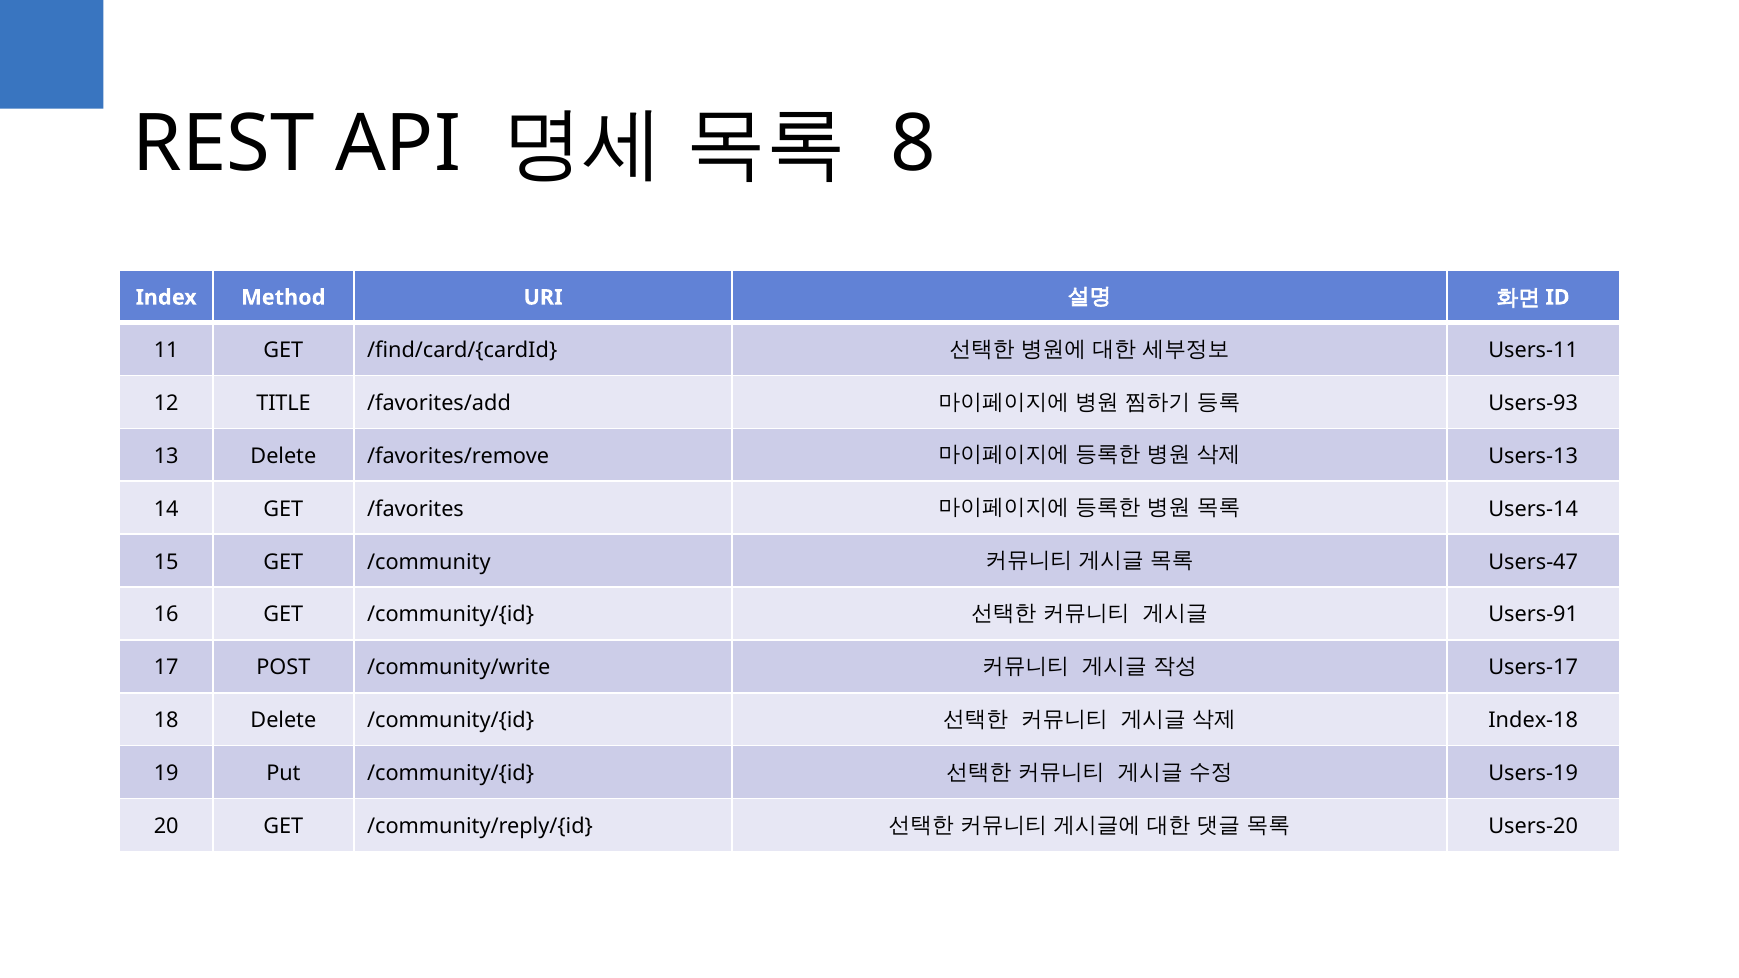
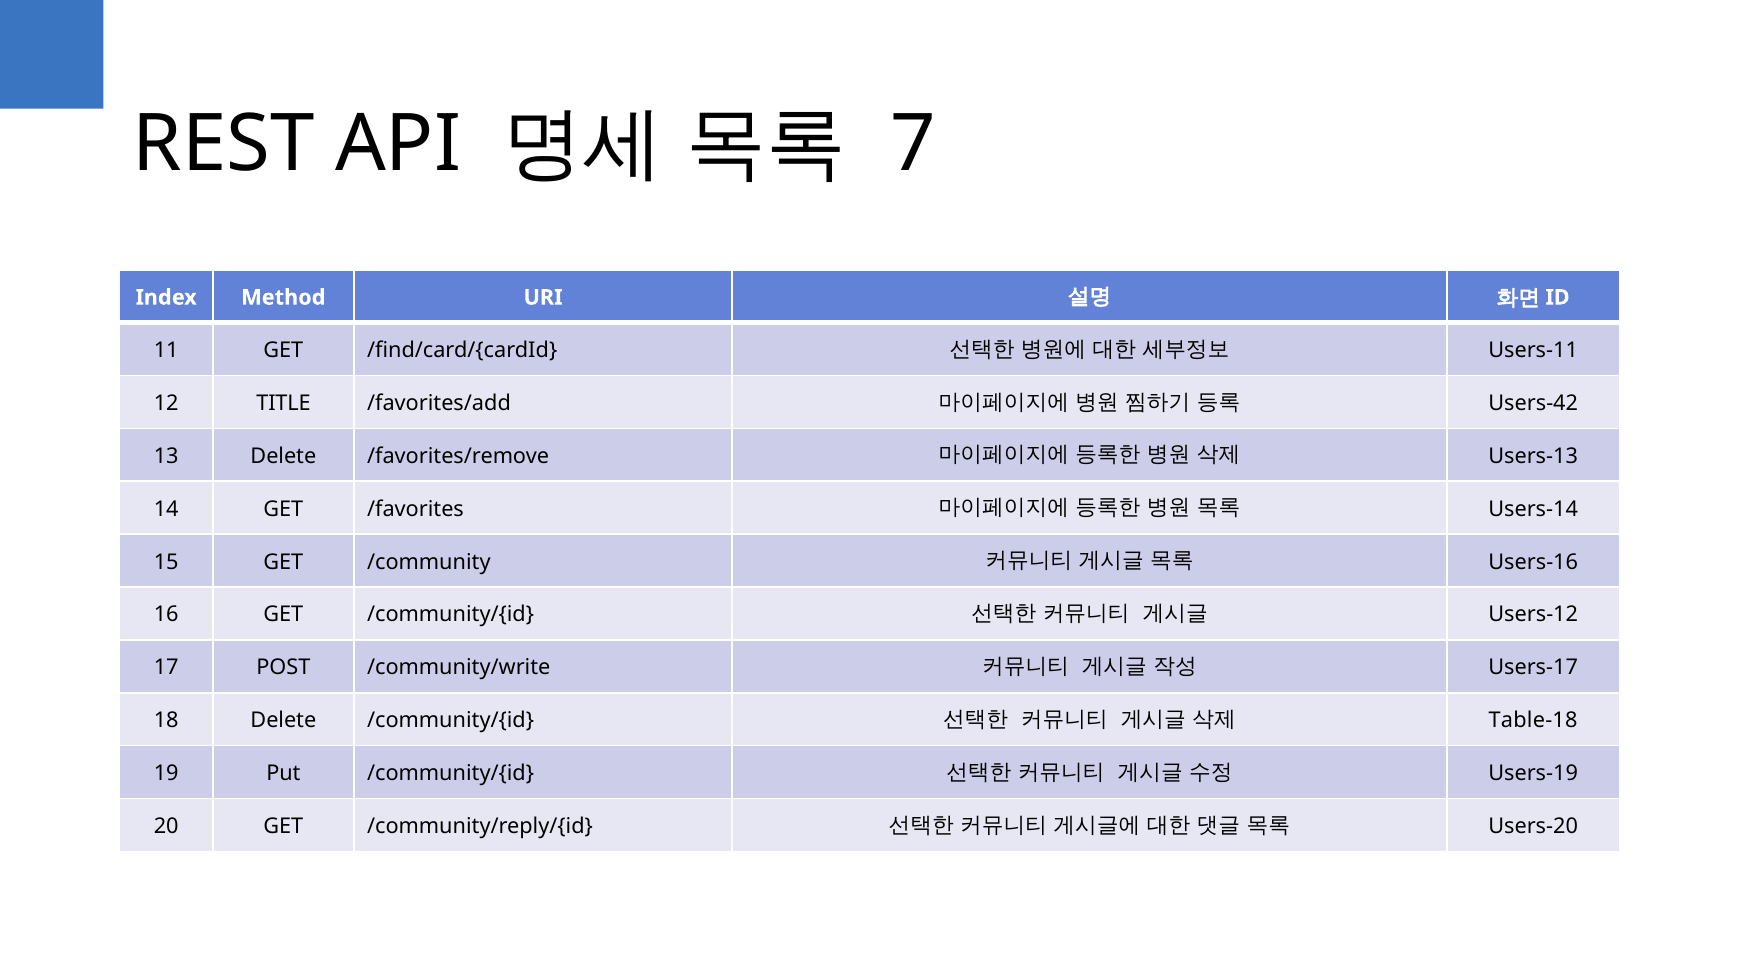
8: 8 -> 7
Users-93: Users-93 -> Users-42
Users-47: Users-47 -> Users-16
Users-91: Users-91 -> Users-12
Index-18: Index-18 -> Table-18
